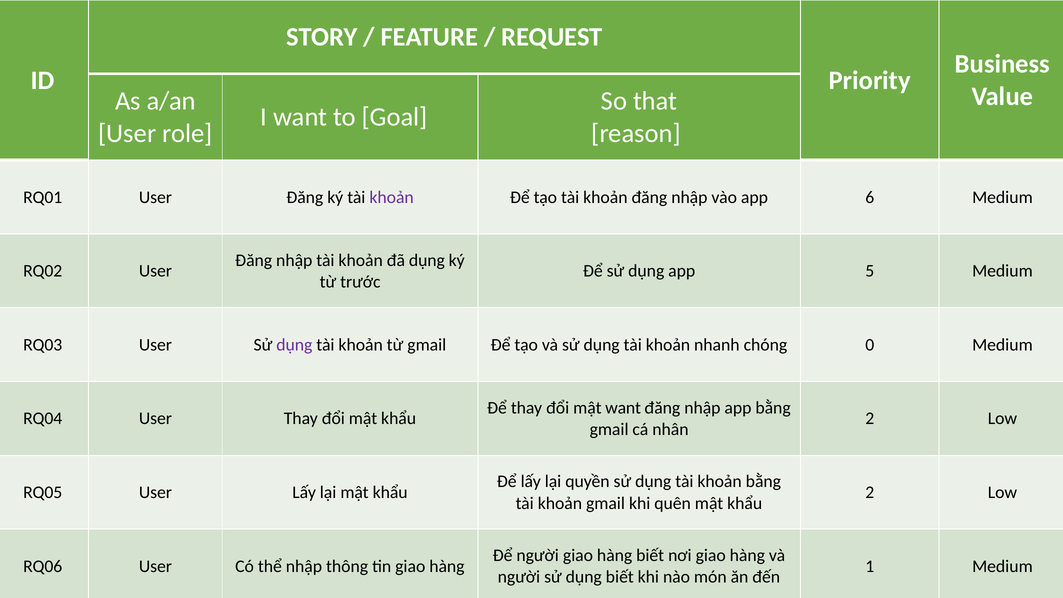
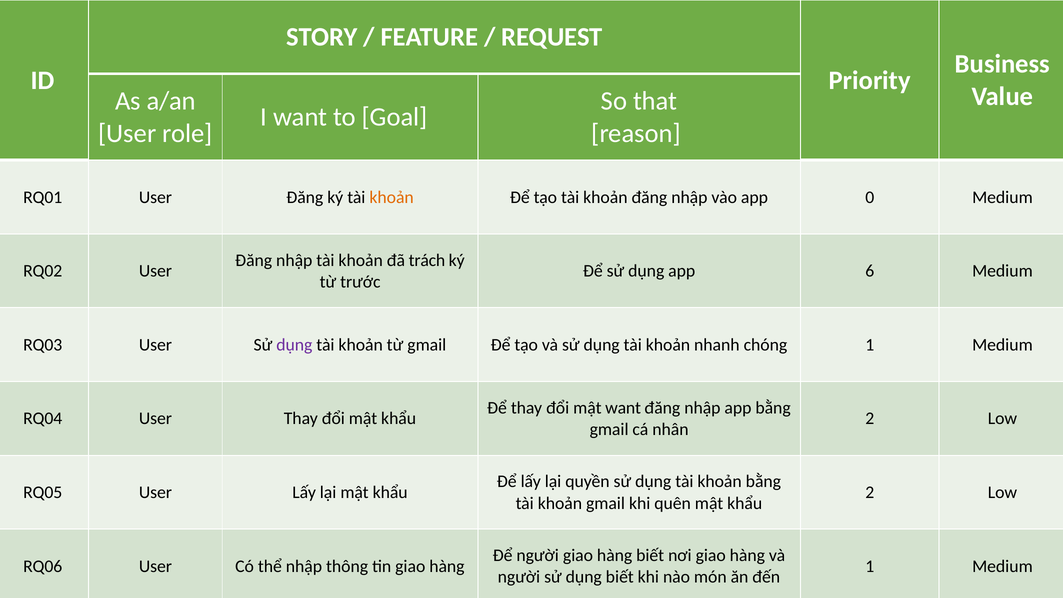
khoản at (392, 197) colour: purple -> orange
6: 6 -> 0
đã dụng: dụng -> trách
5: 5 -> 6
chóng 0: 0 -> 1
